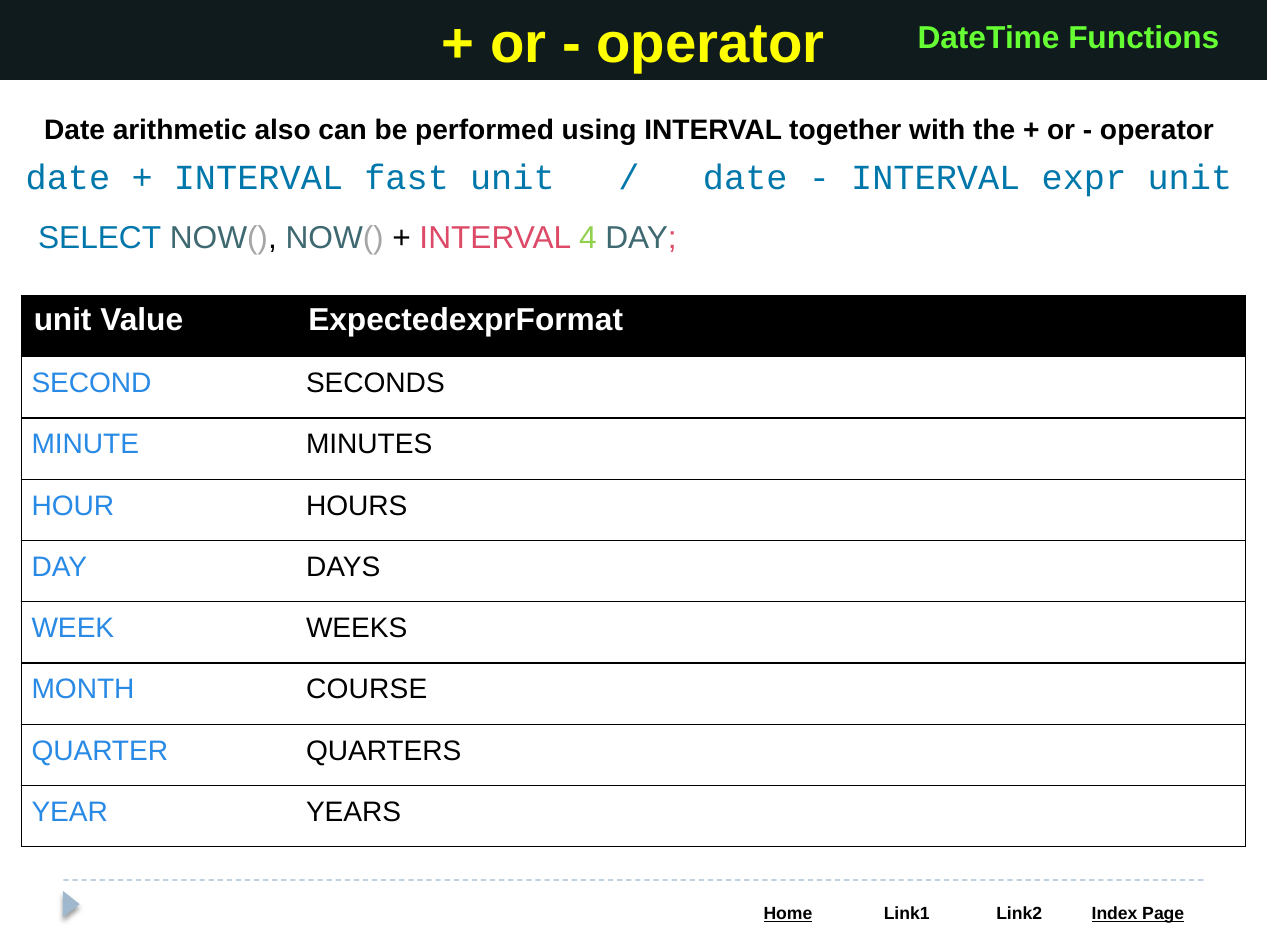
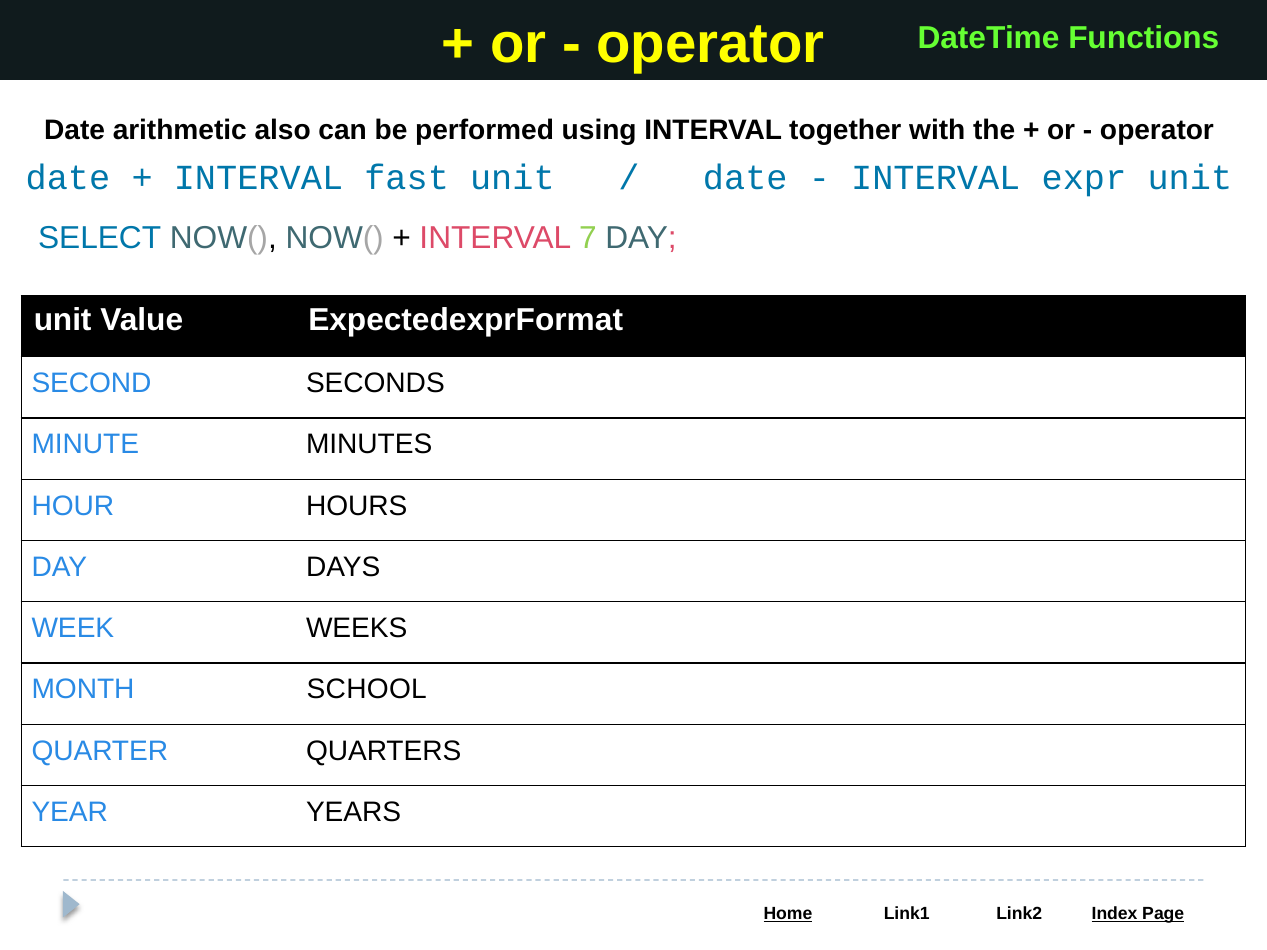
4: 4 -> 7
COURSE: COURSE -> SCHOOL
